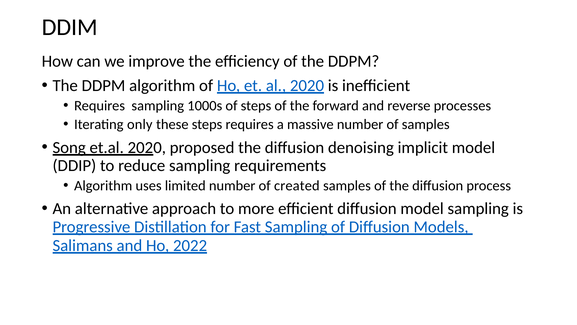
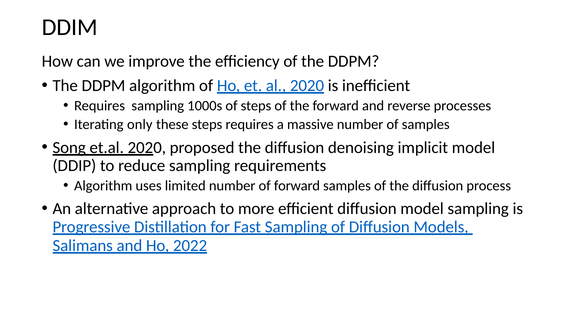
of created: created -> forward
